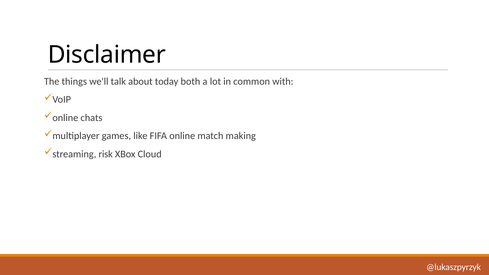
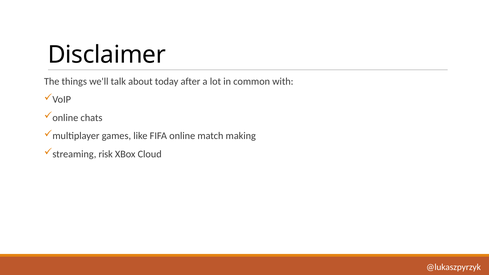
both: both -> after
